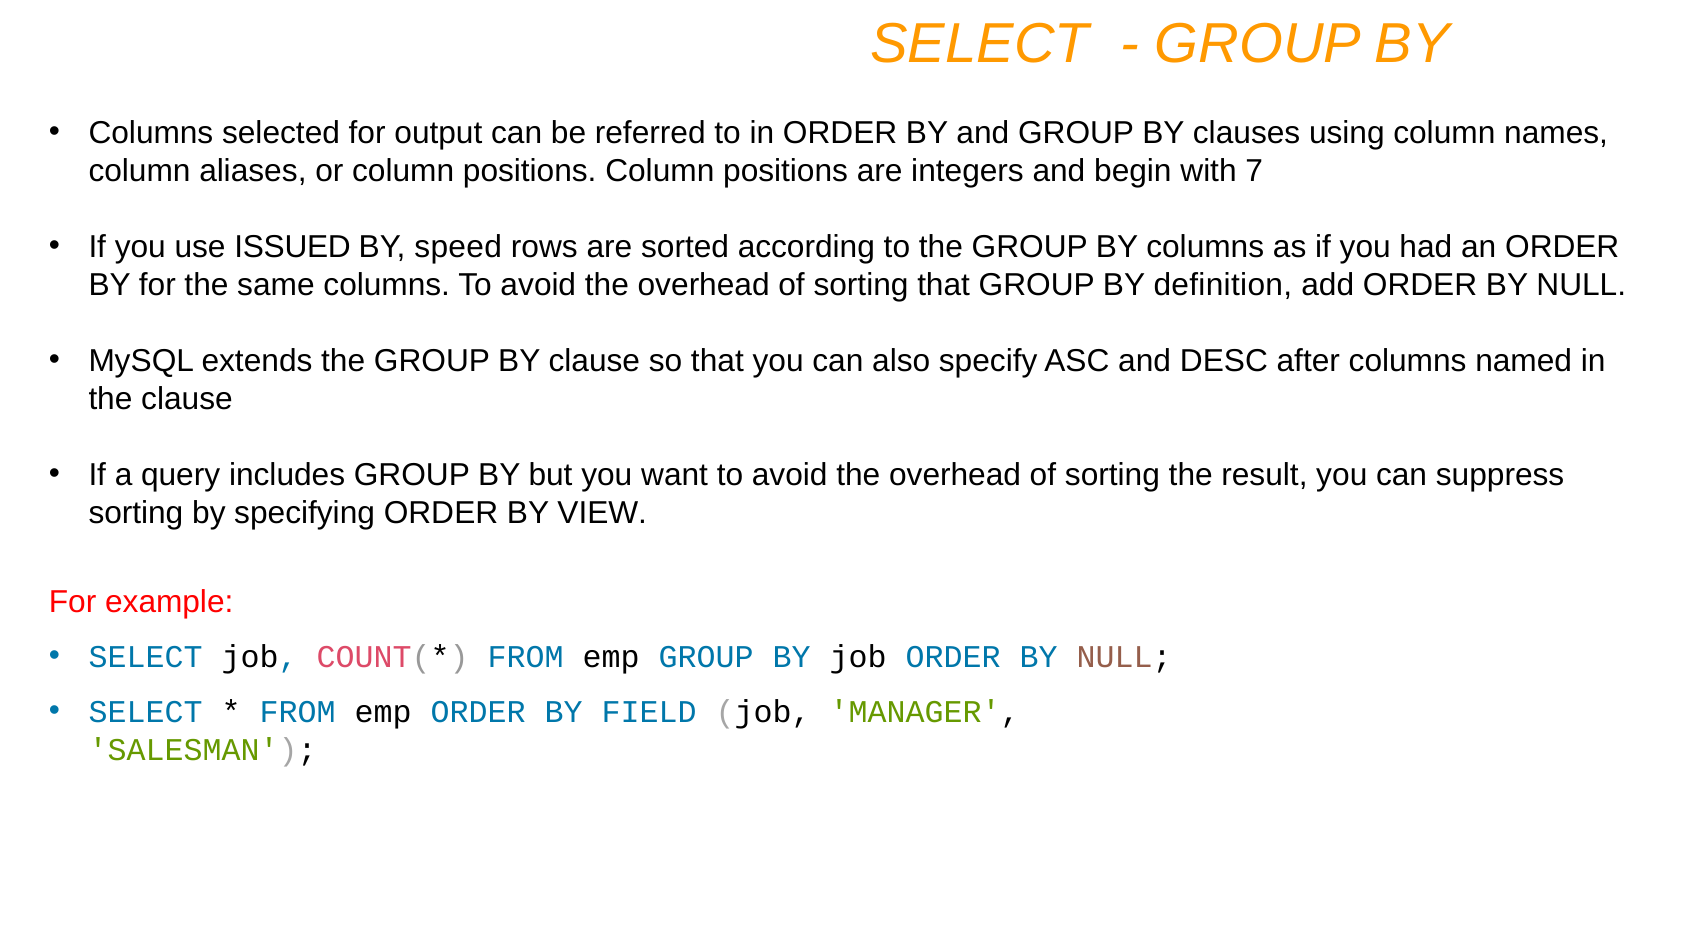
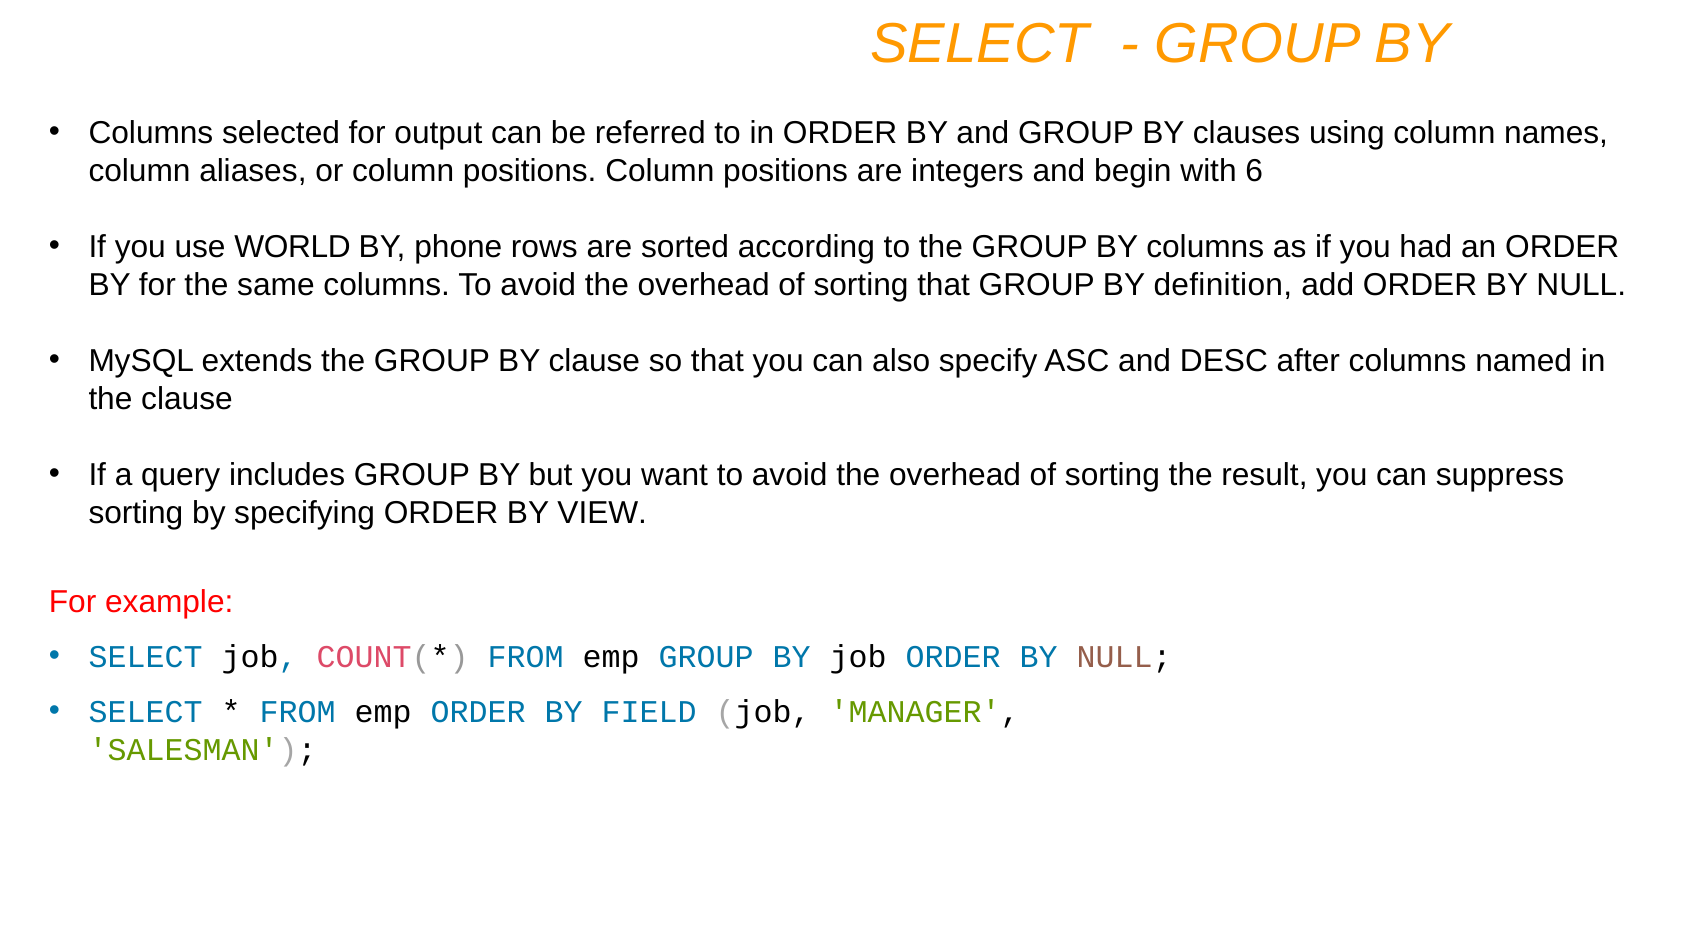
7: 7 -> 6
ISSUED: ISSUED -> WORLD
speed: speed -> phone
